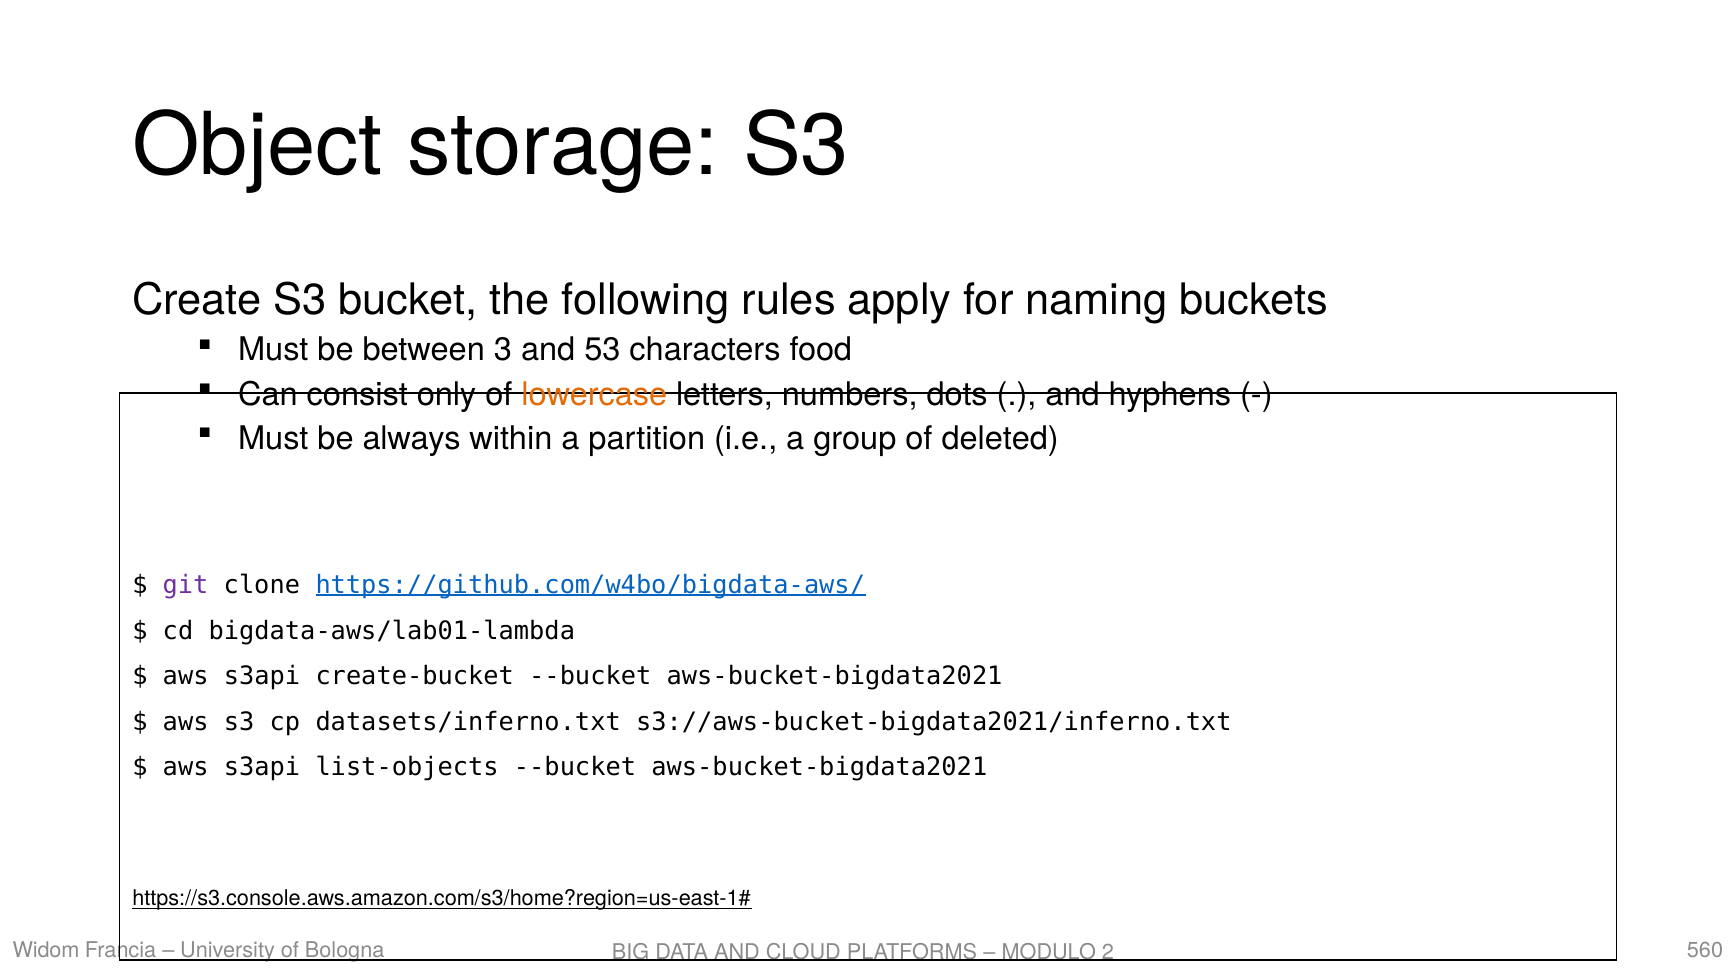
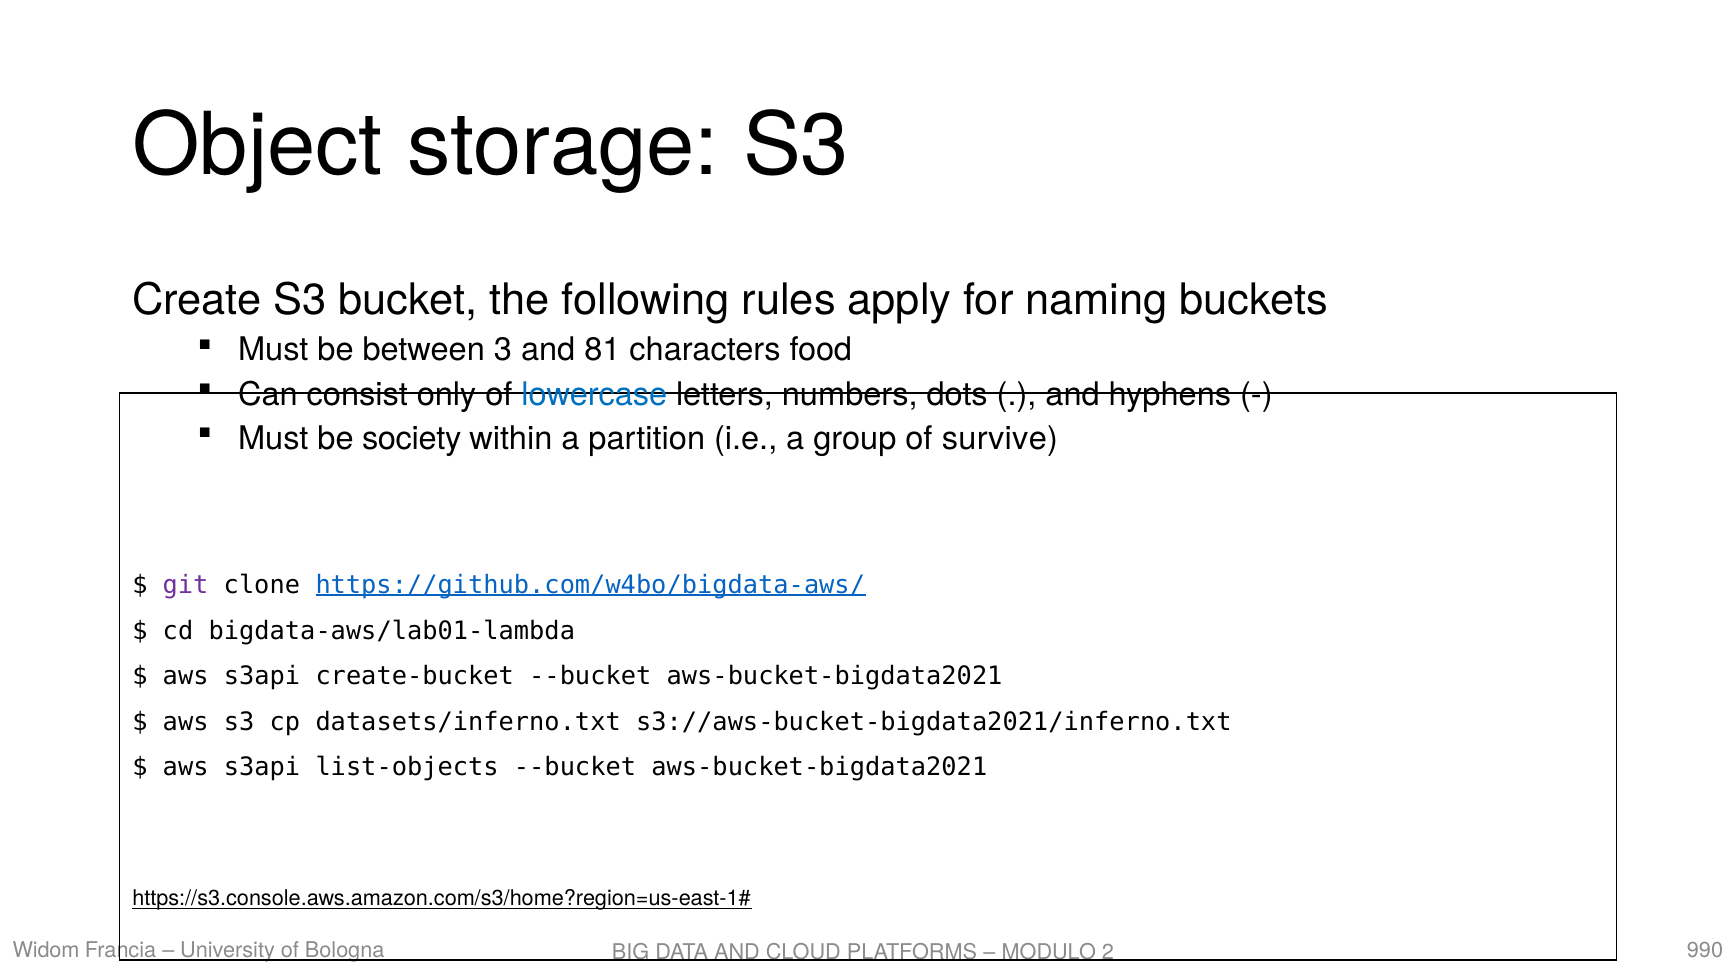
53: 53 -> 81
lowercase colour: orange -> blue
always: always -> society
deleted: deleted -> survive
560: 560 -> 990
